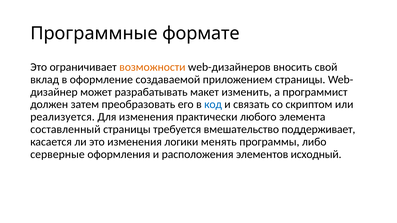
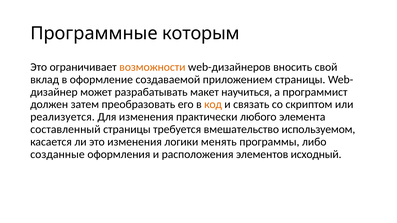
формате: формате -> которым
изменить: изменить -> научиться
код colour: blue -> orange
поддерживает: поддерживает -> используемом
серверные: серверные -> созданные
